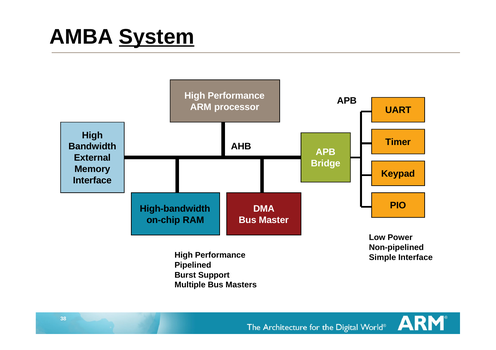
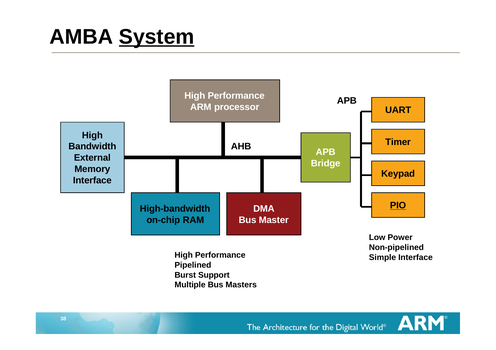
PIO underline: none -> present
